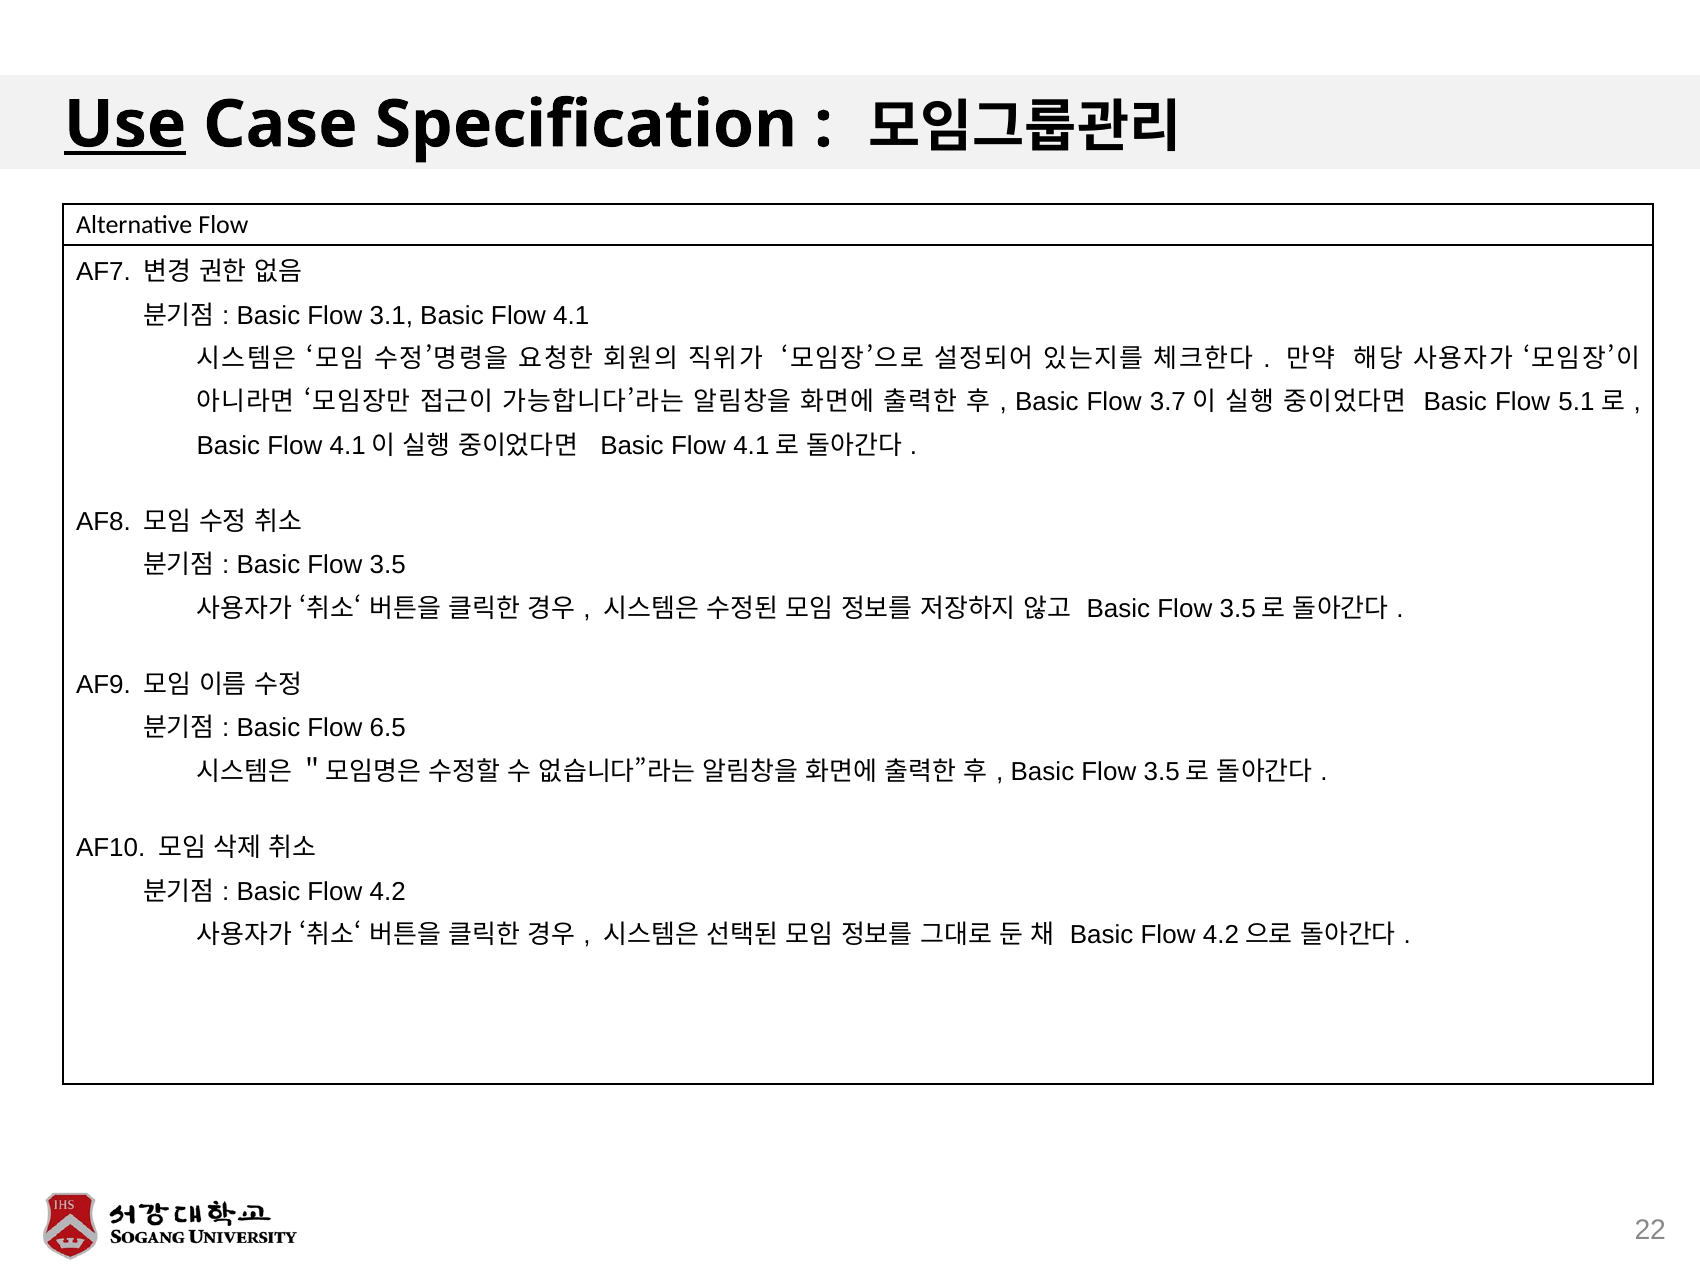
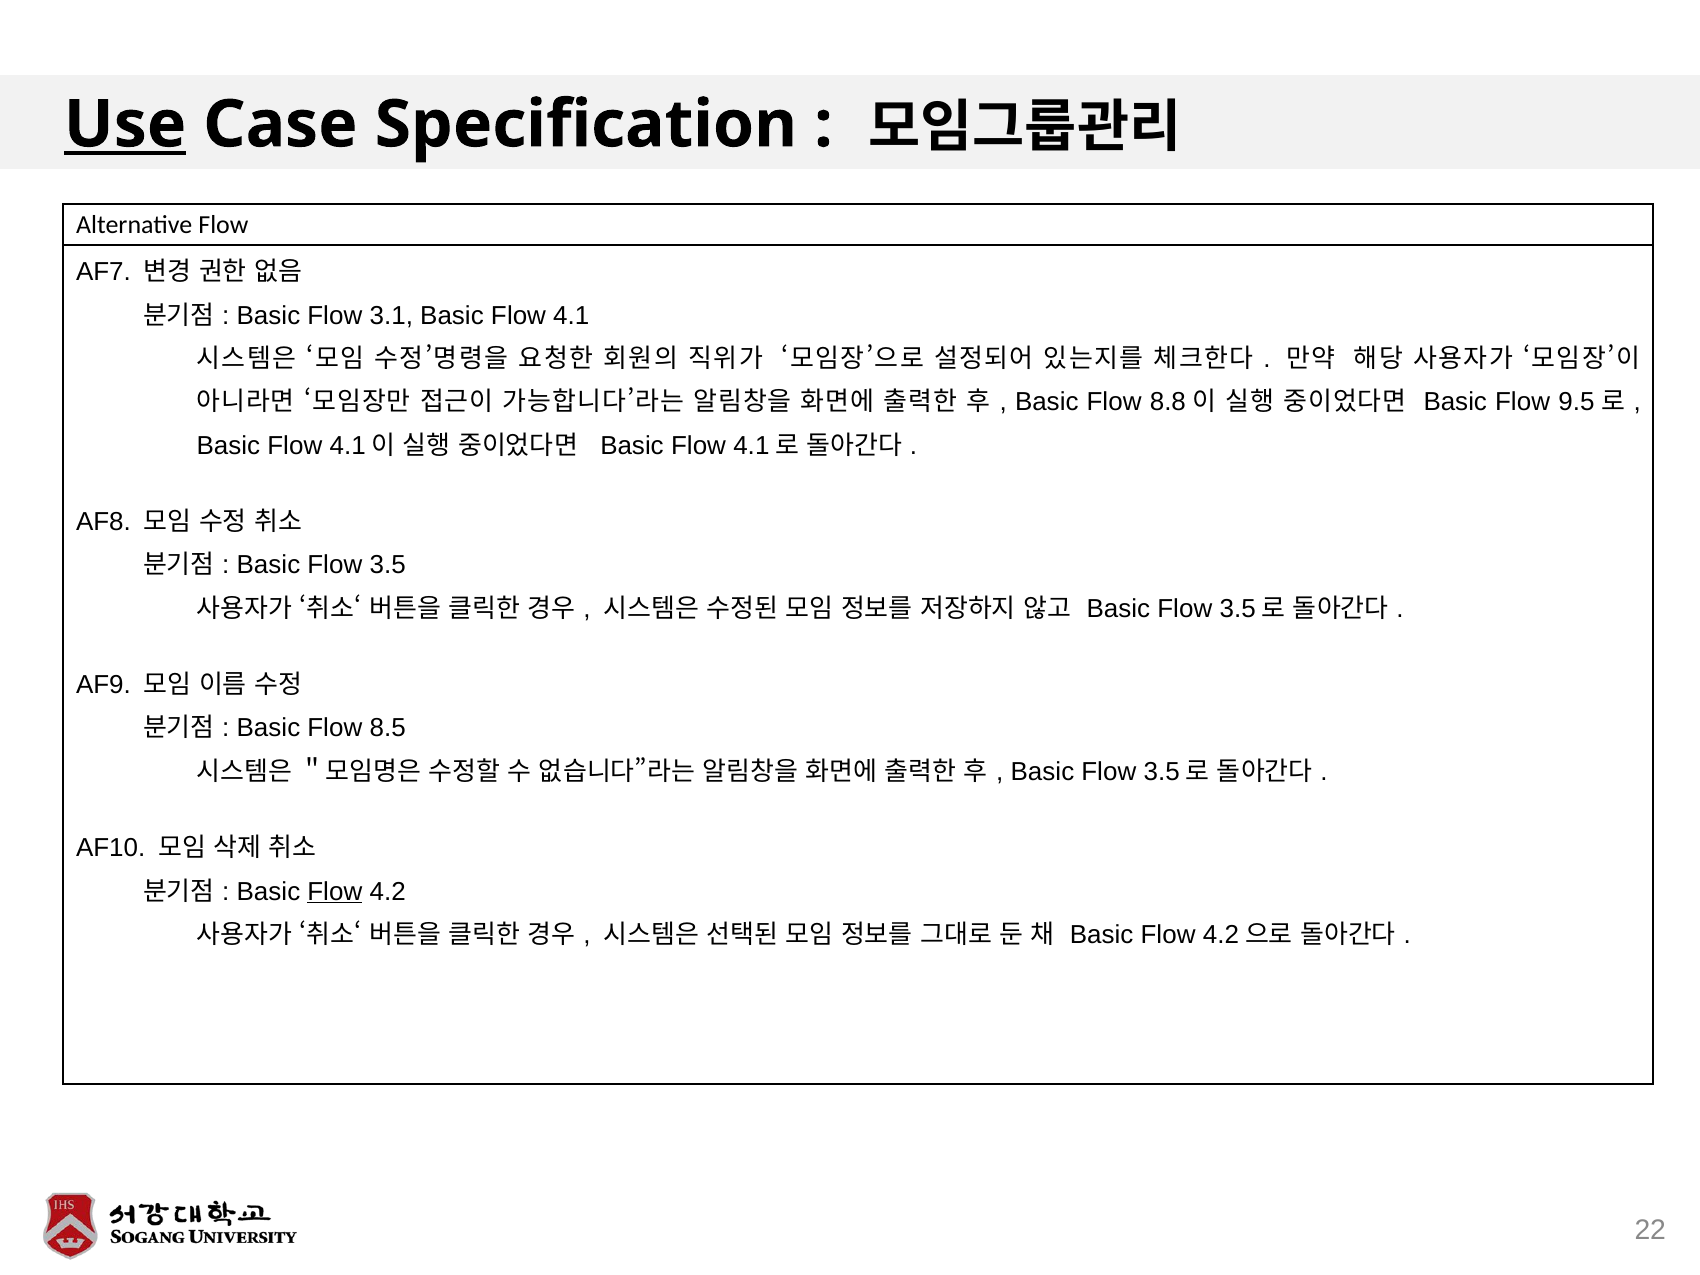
3.7: 3.7 -> 8.8
5.1: 5.1 -> 9.5
6.5: 6.5 -> 8.5
Flow at (335, 891) underline: none -> present
